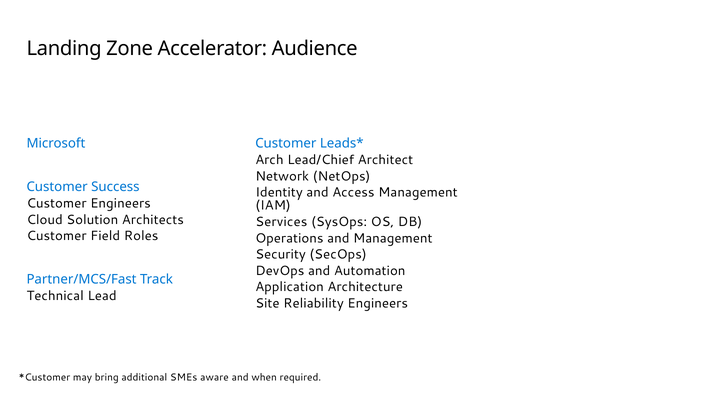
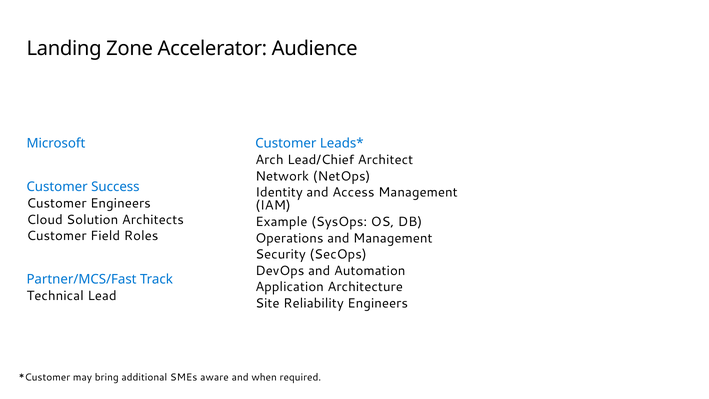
Services: Services -> Example
